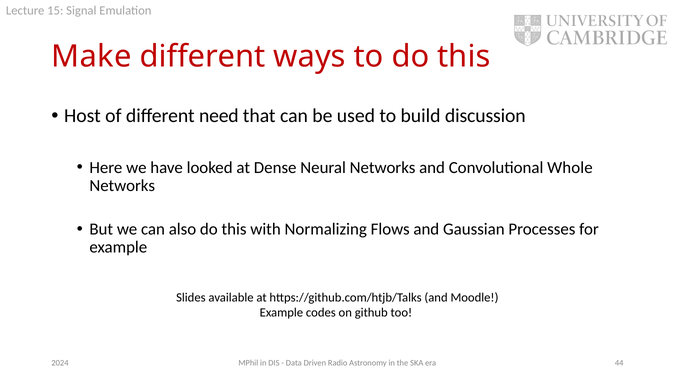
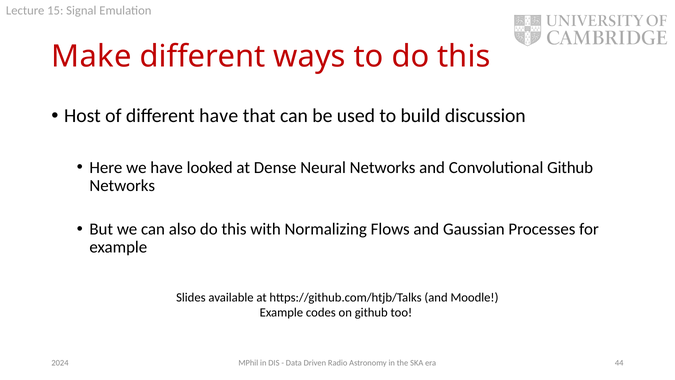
different need: need -> have
Convolutional Whole: Whole -> Github
